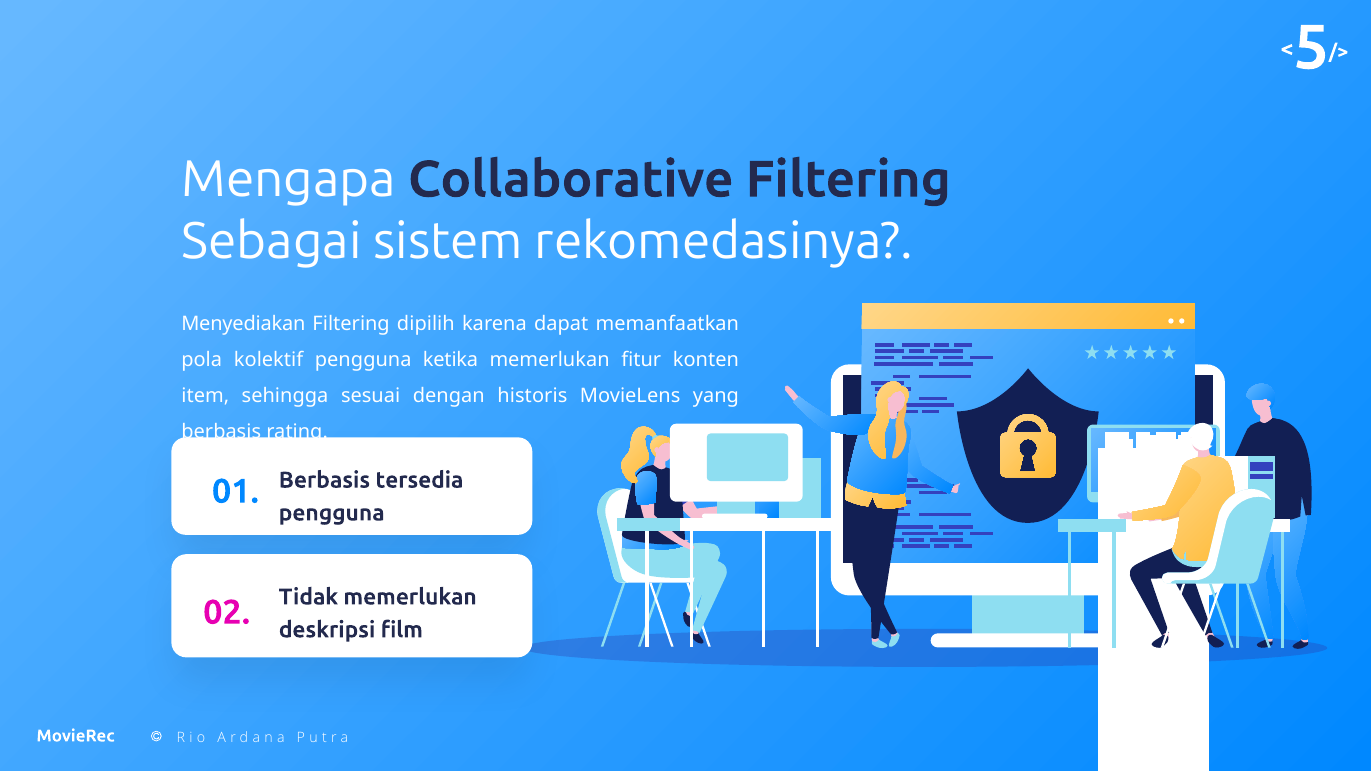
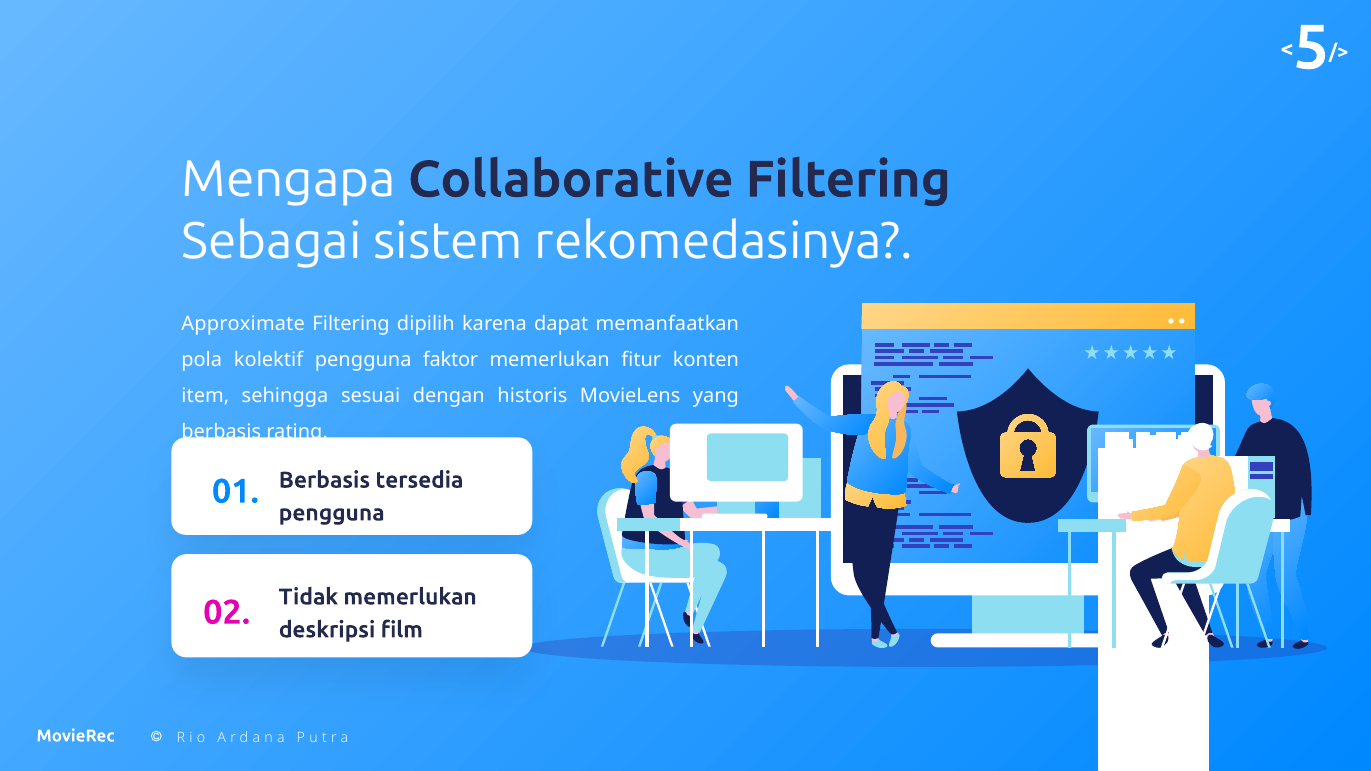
Menyediakan: Menyediakan -> Approximate
ketika: ketika -> faktor
